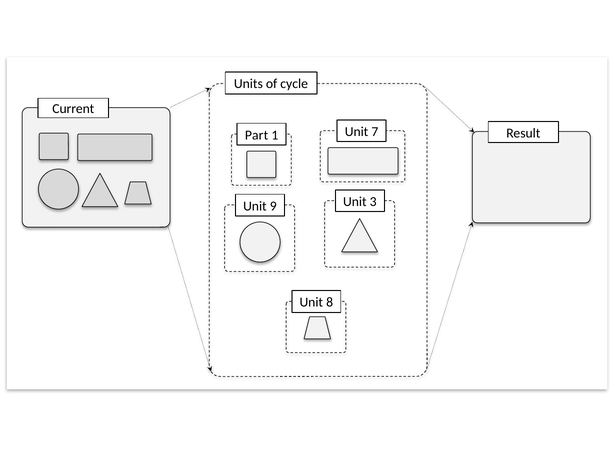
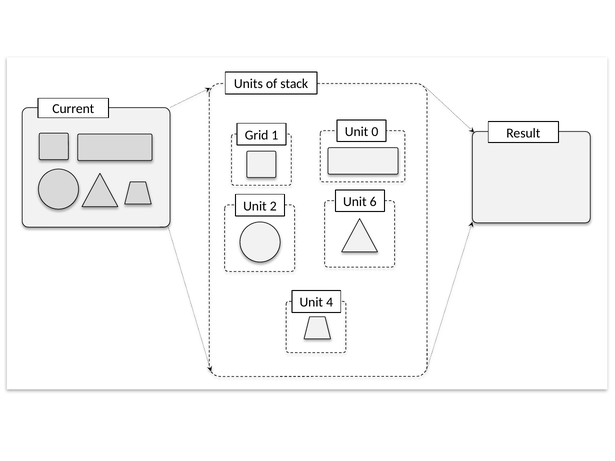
cycle: cycle -> stack
Part: Part -> Grid
7: 7 -> 0
3: 3 -> 6
9: 9 -> 2
8: 8 -> 4
